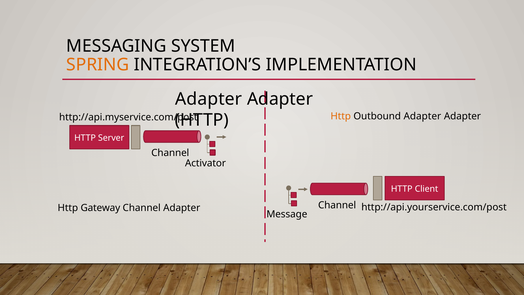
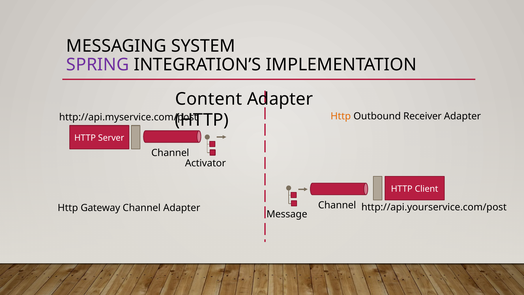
SPRING colour: orange -> purple
Adapter at (209, 99): Adapter -> Content
Outbound Adapter: Adapter -> Receiver
